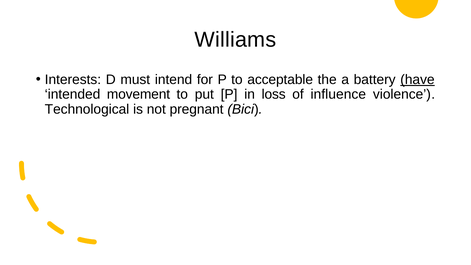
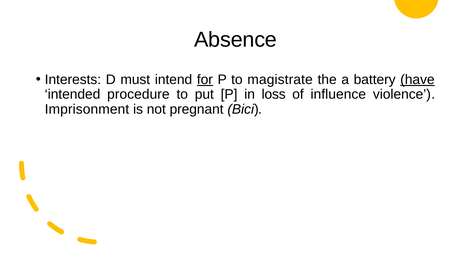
Williams: Williams -> Absence
for underline: none -> present
acceptable: acceptable -> magistrate
movement: movement -> procedure
Technological: Technological -> Imprisonment
